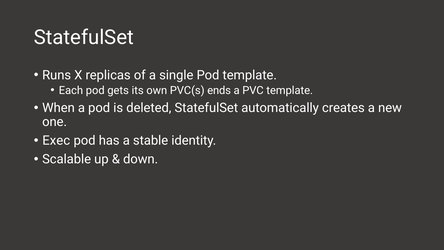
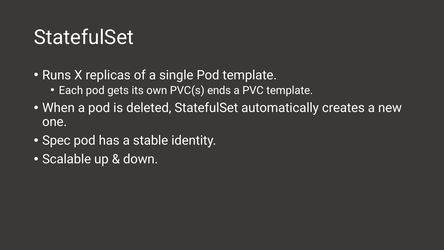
Exec: Exec -> Spec
